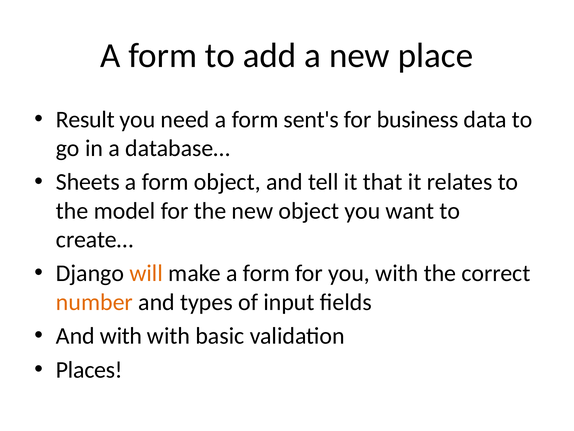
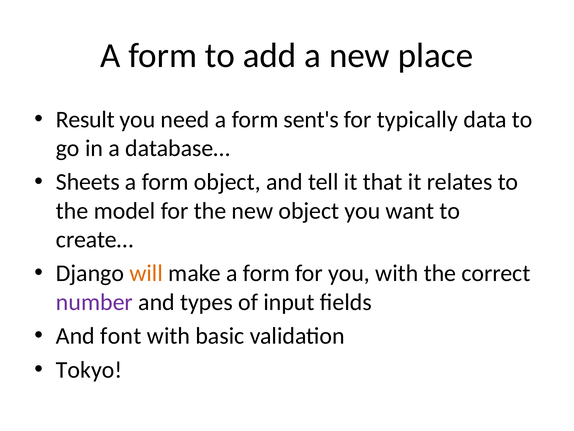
business: business -> typically
number colour: orange -> purple
And with: with -> font
Places: Places -> Tokyo
